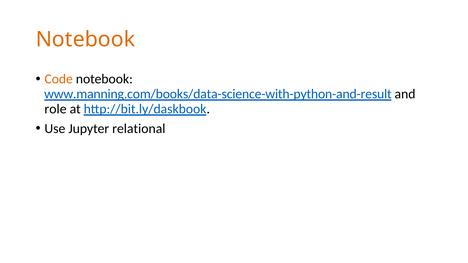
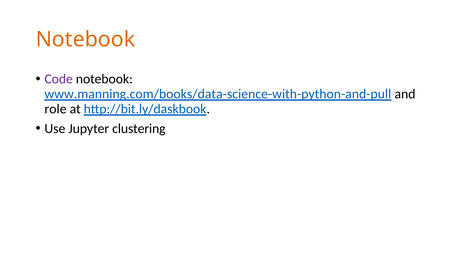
Code colour: orange -> purple
www.manning.com/books/data-science-with-python-and-result: www.manning.com/books/data-science-with-python-and-result -> www.manning.com/books/data-science-with-python-and-pull
relational: relational -> clustering
